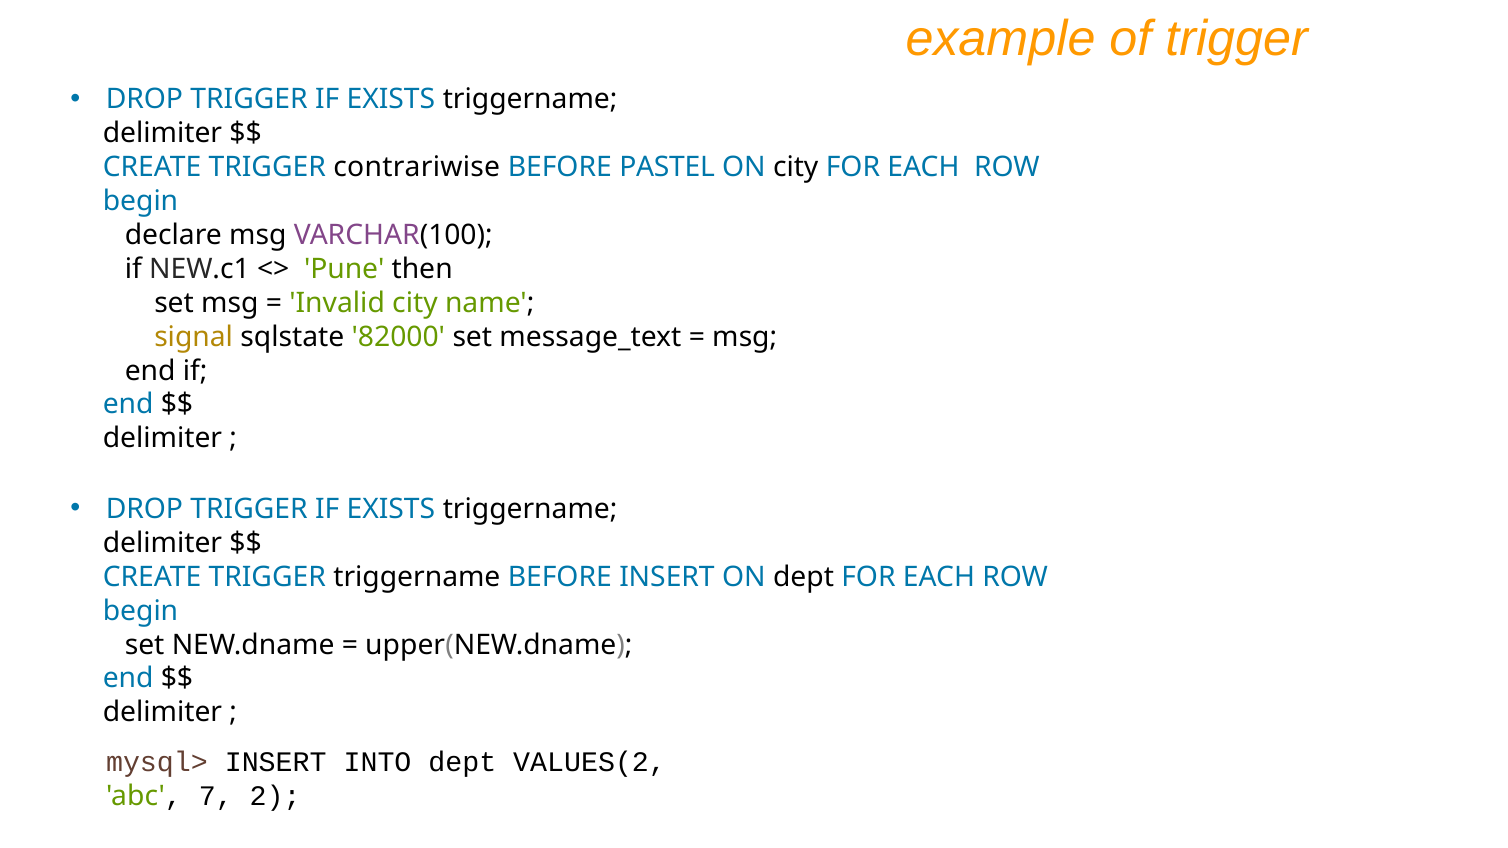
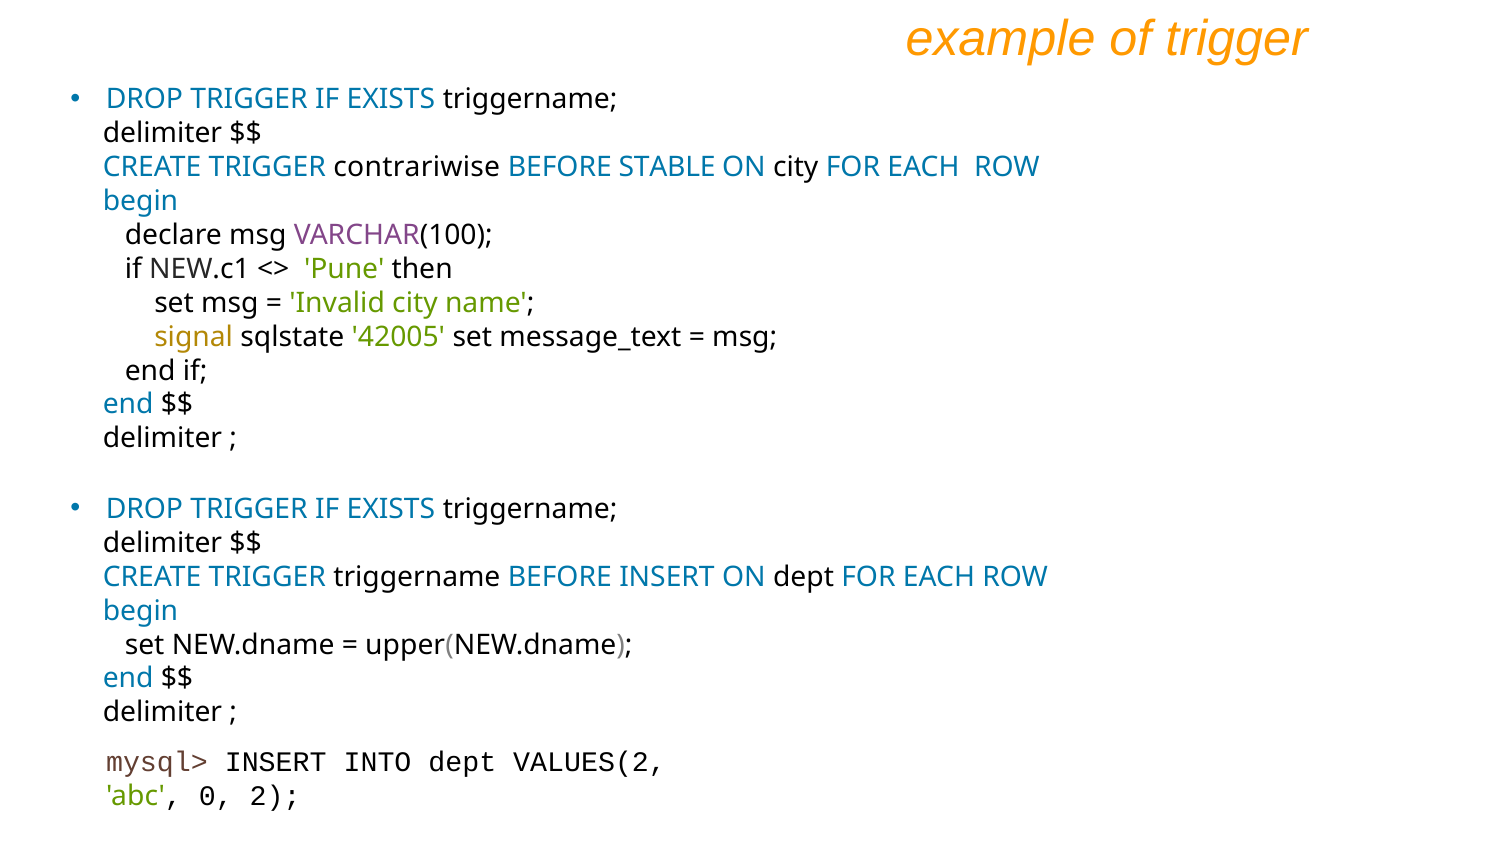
PASTEL: PASTEL -> STABLE
82000: 82000 -> 42005
7: 7 -> 0
